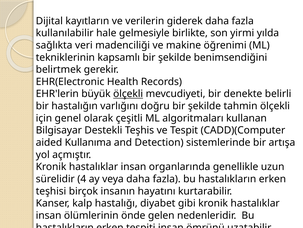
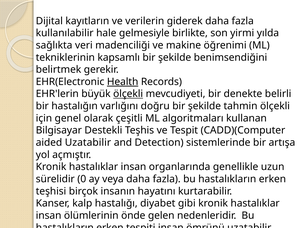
Health underline: none -> present
aided Kullanıma: Kullanıma -> Uzatabilir
4: 4 -> 0
